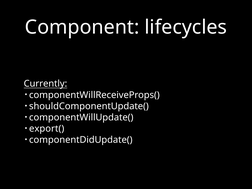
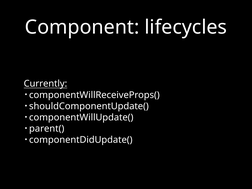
export(: export( -> parent(
